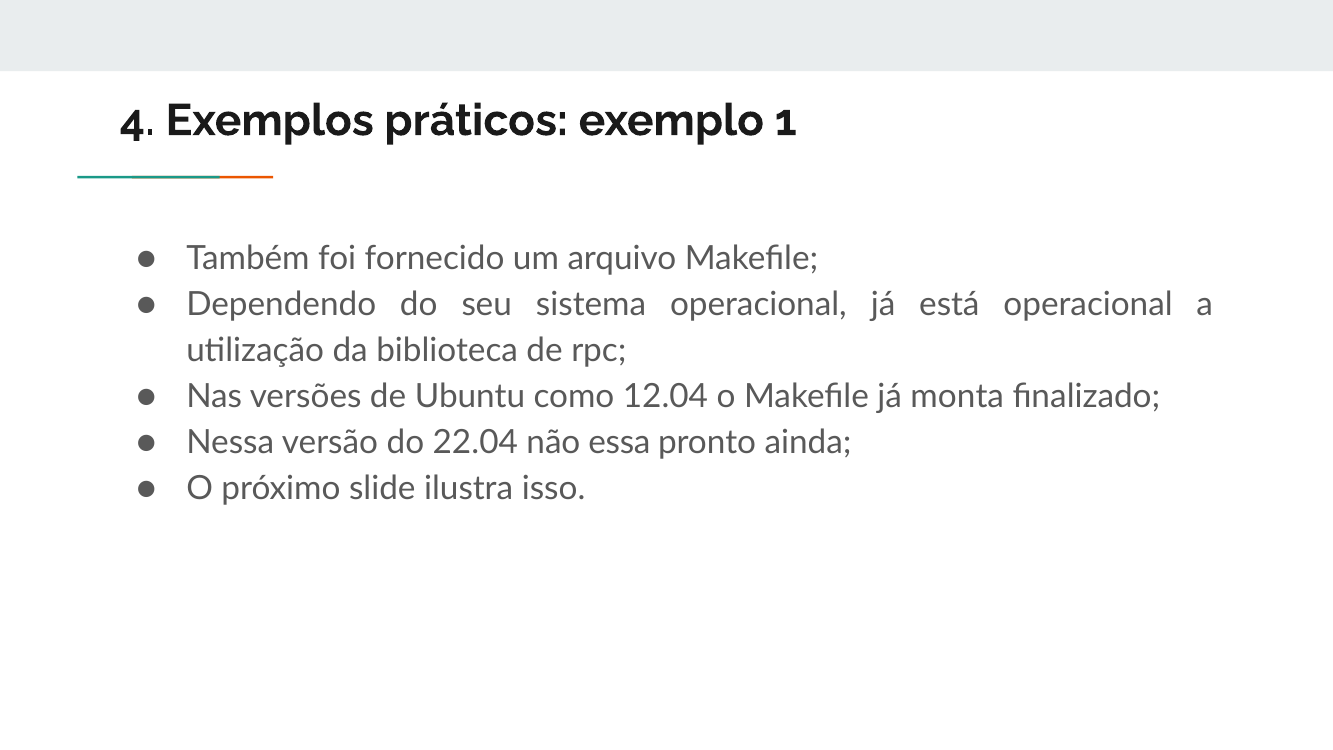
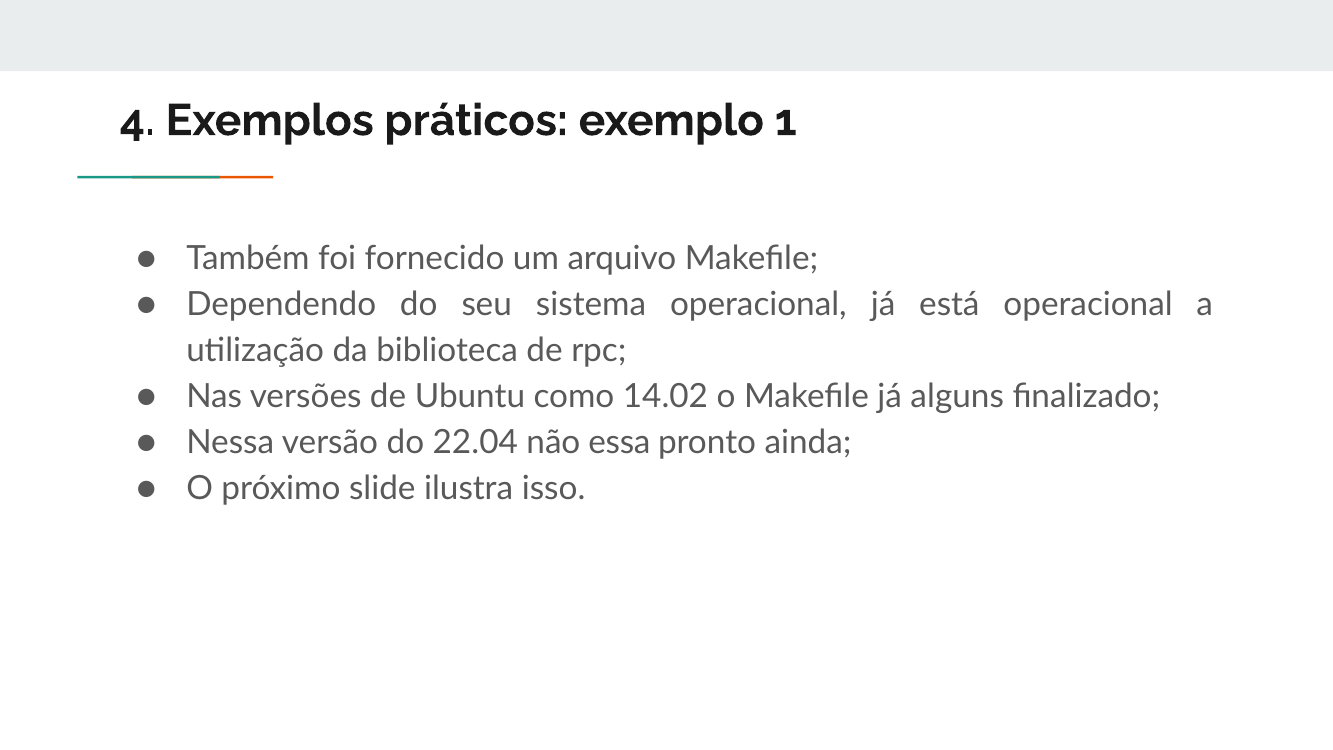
12.04: 12.04 -> 14.02
monta: monta -> alguns
